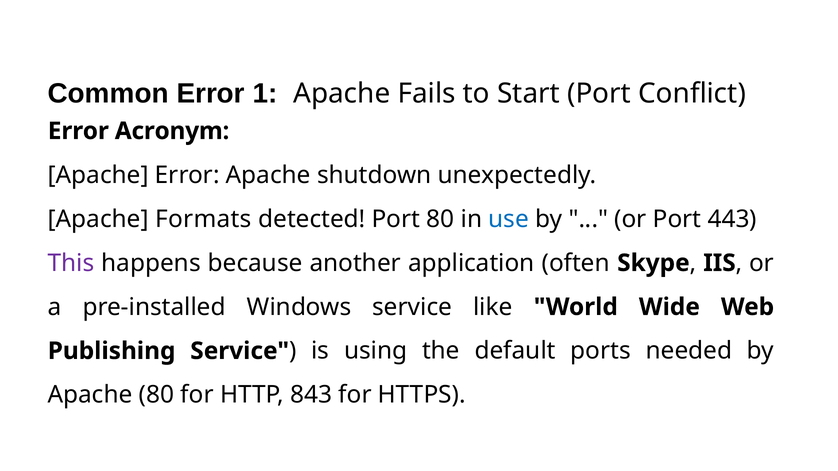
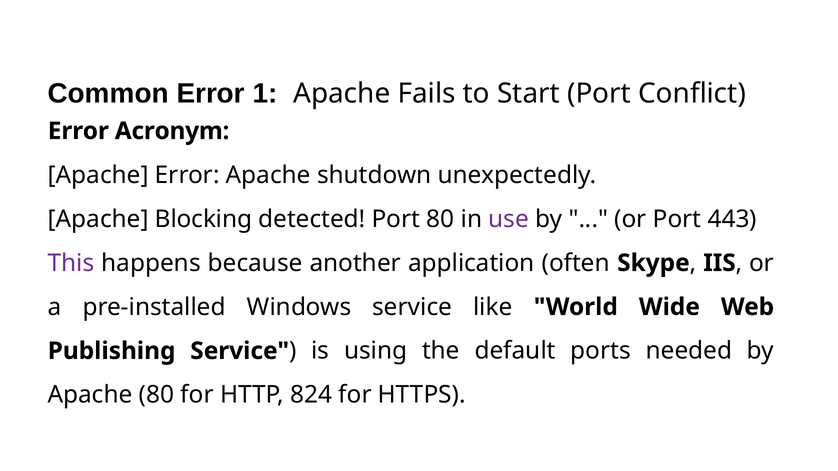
Formats: Formats -> Blocking
use colour: blue -> purple
843: 843 -> 824
